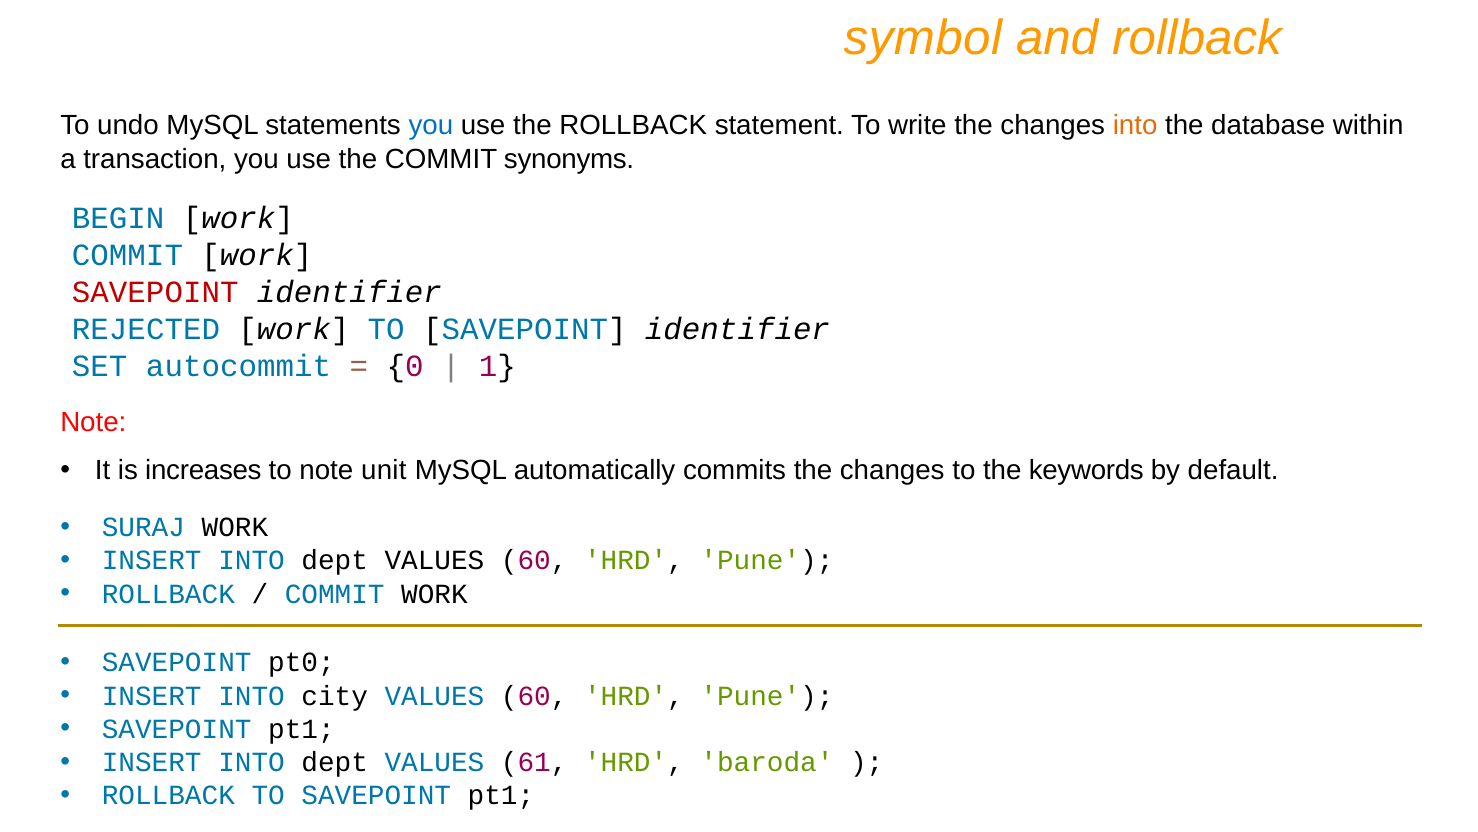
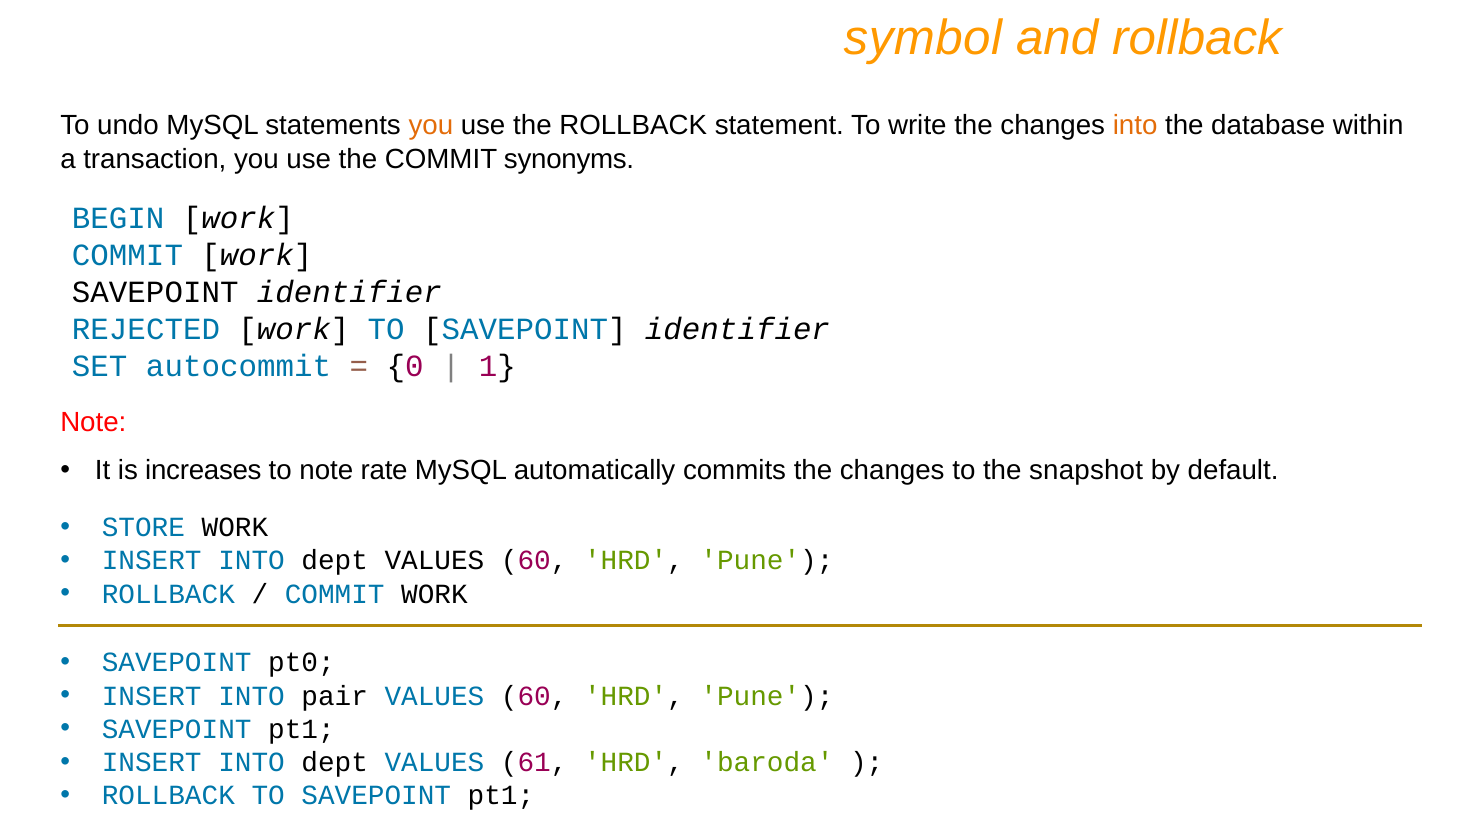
you at (431, 126) colour: blue -> orange
SAVEPOINT at (155, 292) colour: red -> black
unit: unit -> rate
keywords: keywords -> snapshot
SURAJ: SURAJ -> STORE
city: city -> pair
